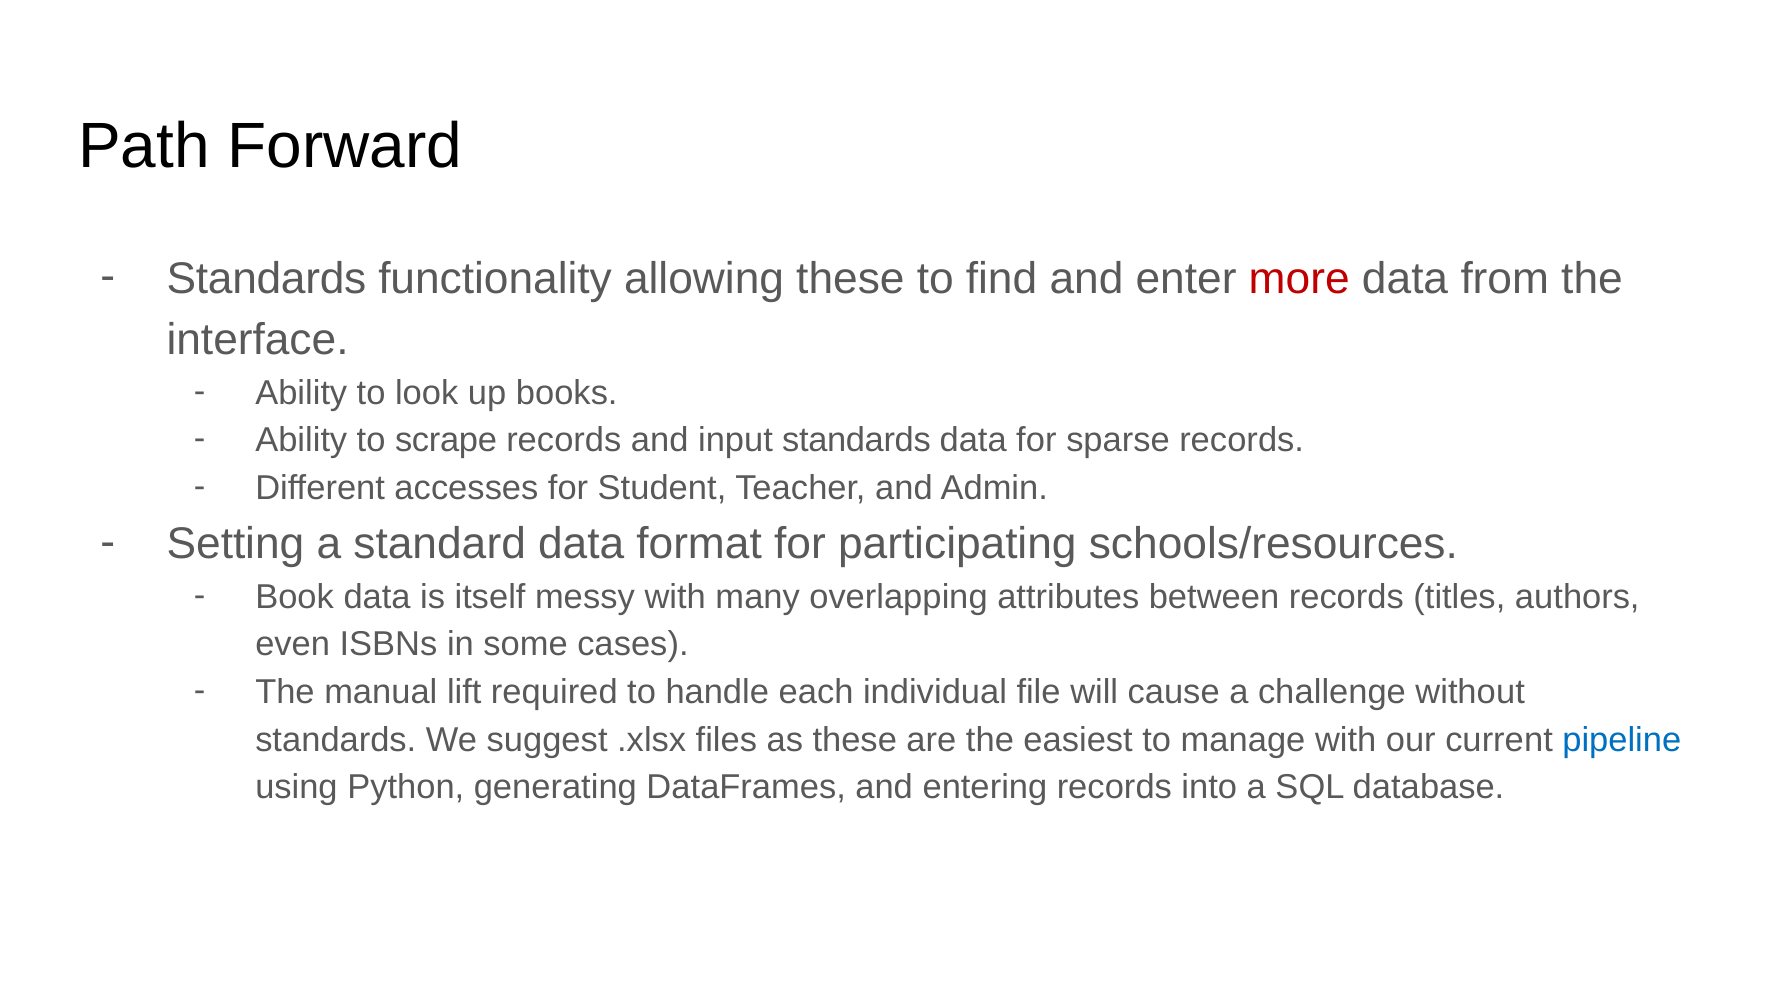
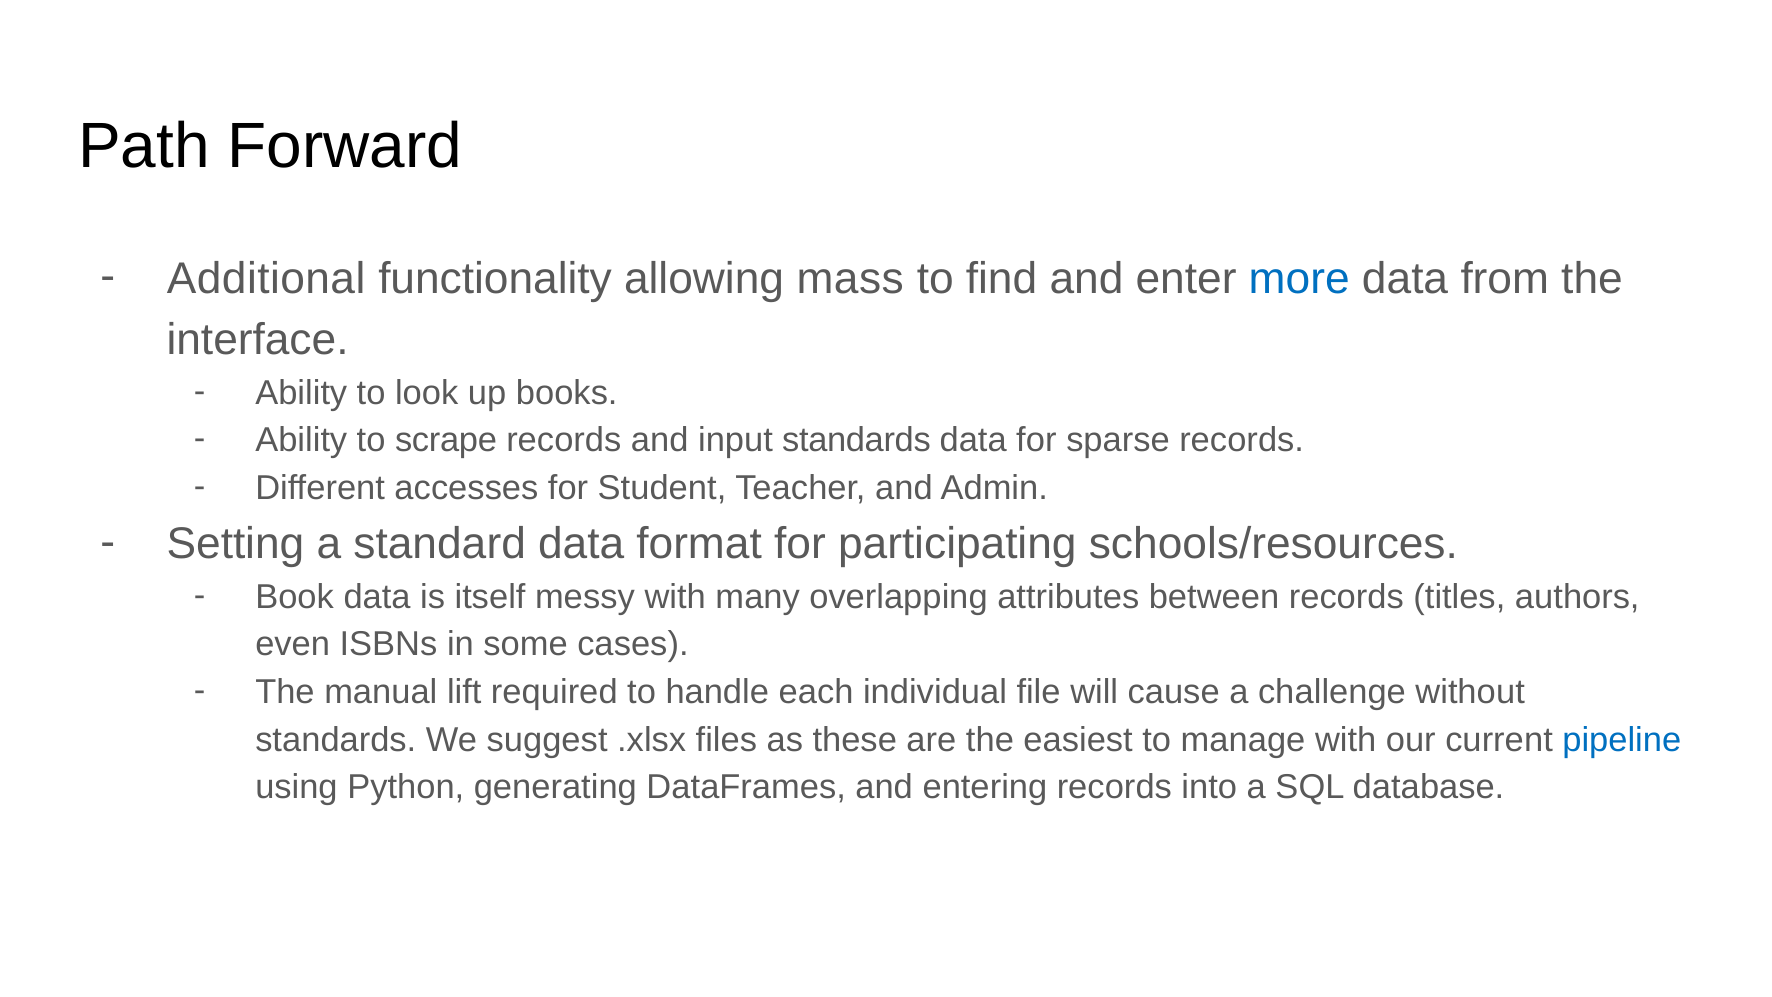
Standards at (267, 279): Standards -> Additional
allowing these: these -> mass
more colour: red -> blue
